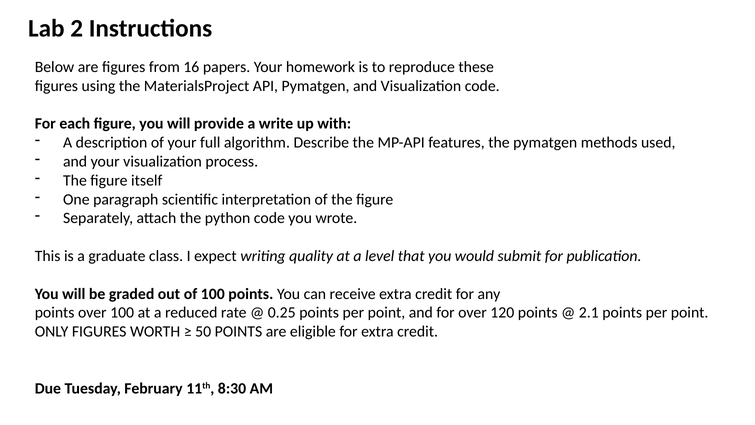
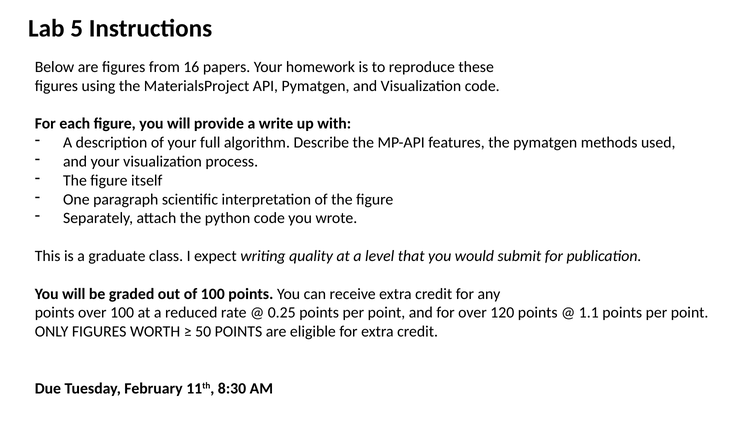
2: 2 -> 5
2.1: 2.1 -> 1.1
